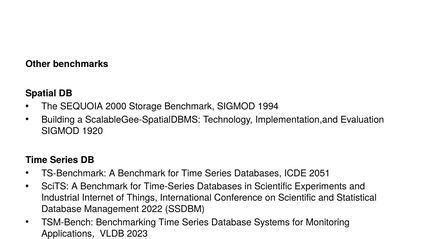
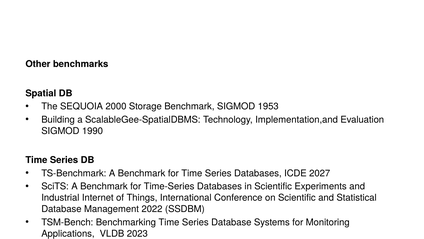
1994: 1994 -> 1953
1920: 1920 -> 1990
2051: 2051 -> 2027
